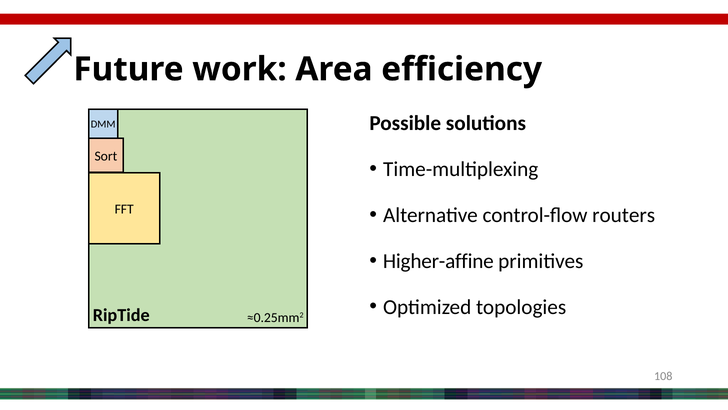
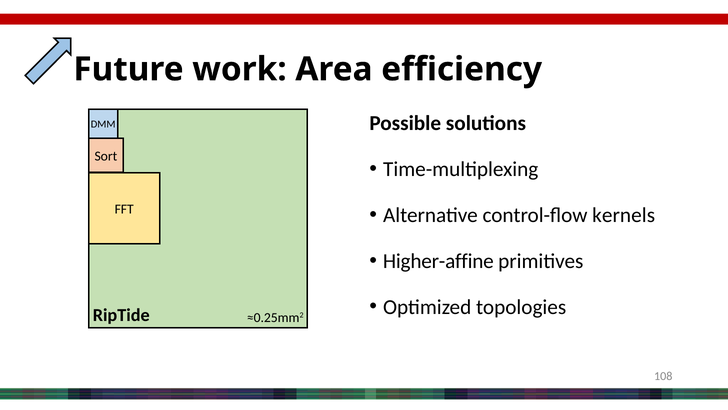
routers: routers -> kernels
